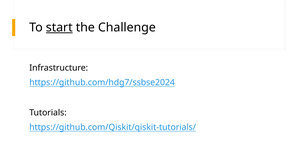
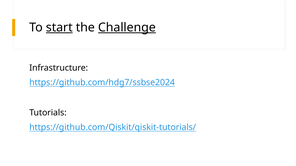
Challenge underline: none -> present
